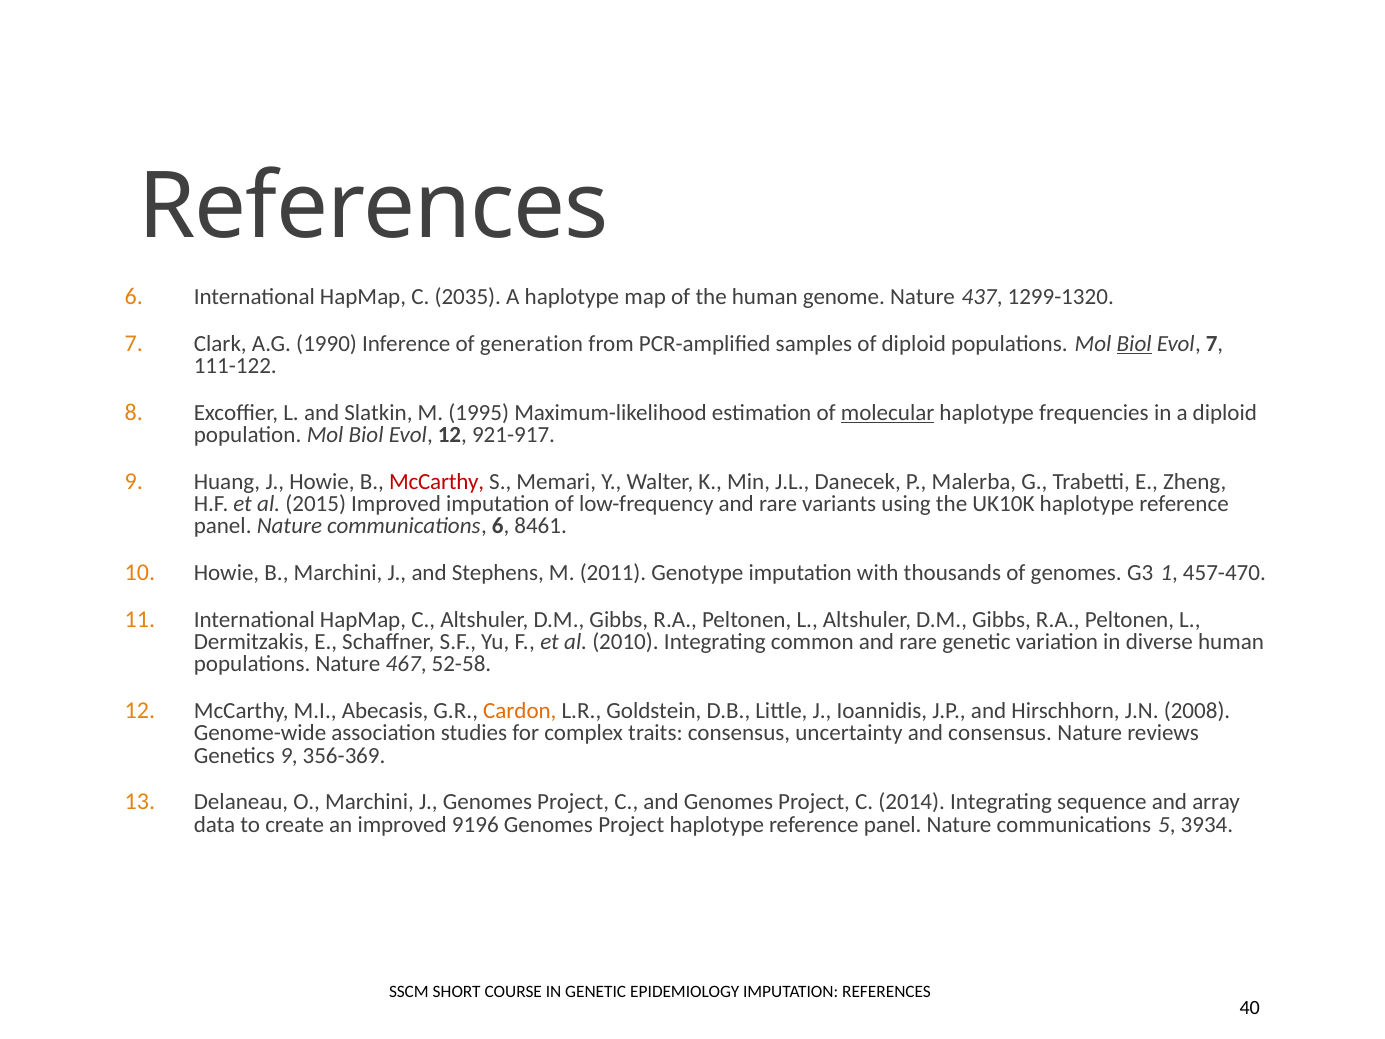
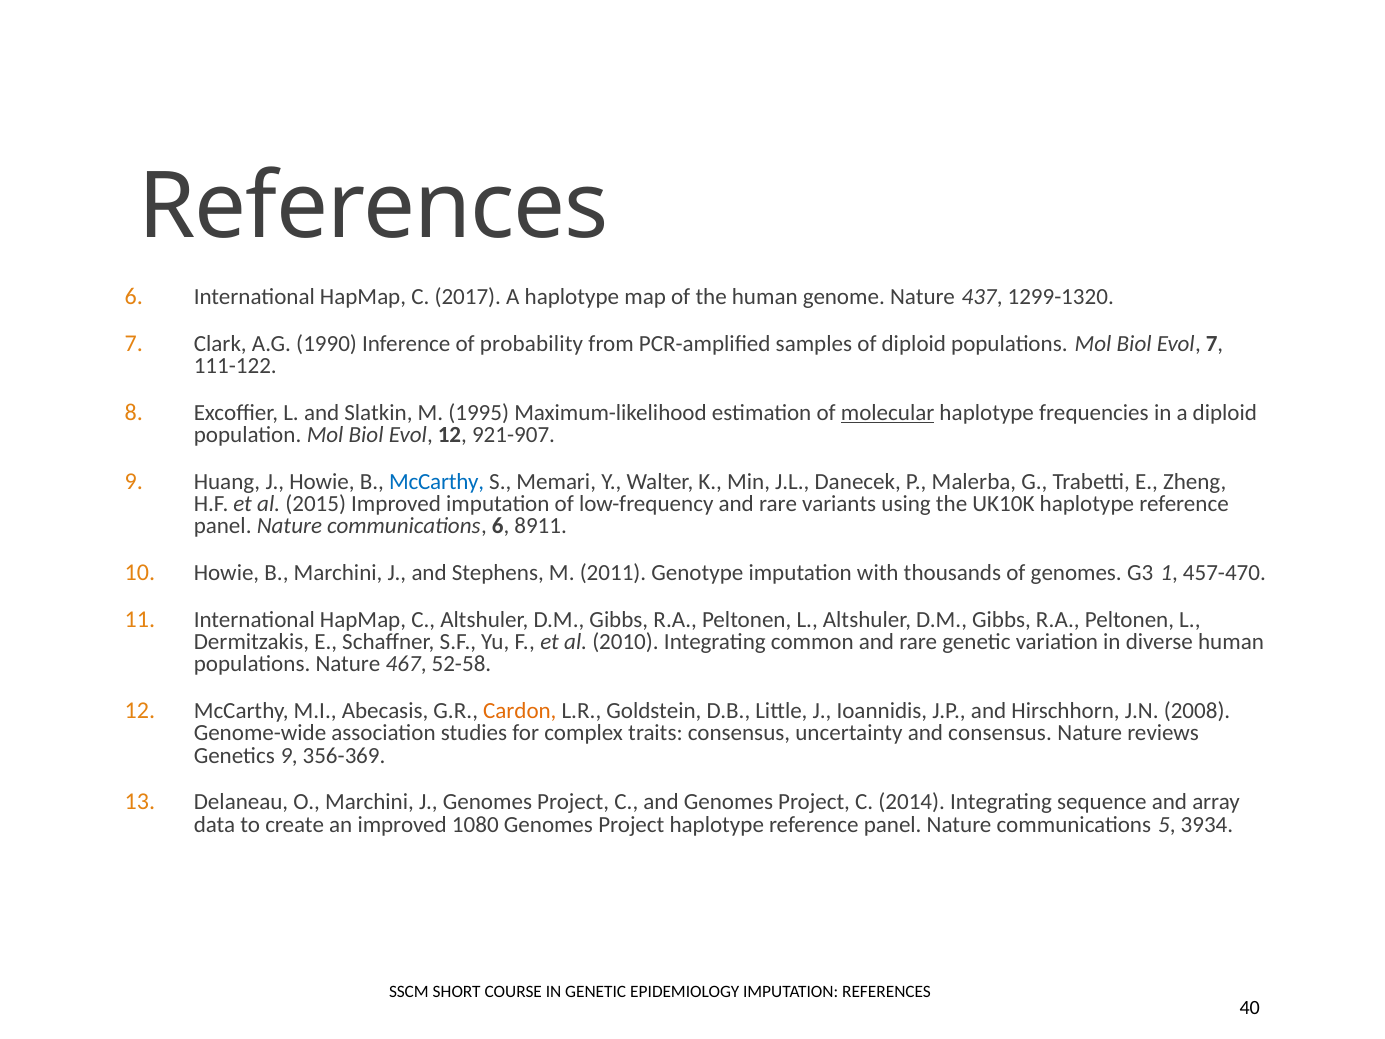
2035: 2035 -> 2017
generation: generation -> probability
Biol at (1134, 343) underline: present -> none
921-917: 921-917 -> 921-907
McCarthy at (437, 481) colour: red -> blue
8461: 8461 -> 8911
9196: 9196 -> 1080
